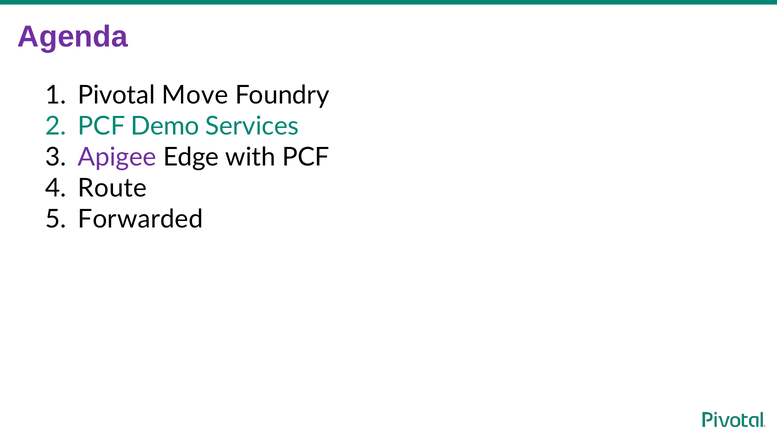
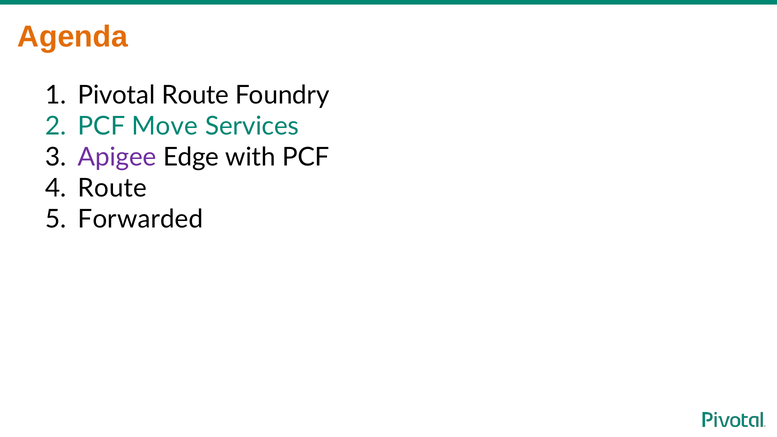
Agenda colour: purple -> orange
Pivotal Move: Move -> Route
Demo: Demo -> Move
